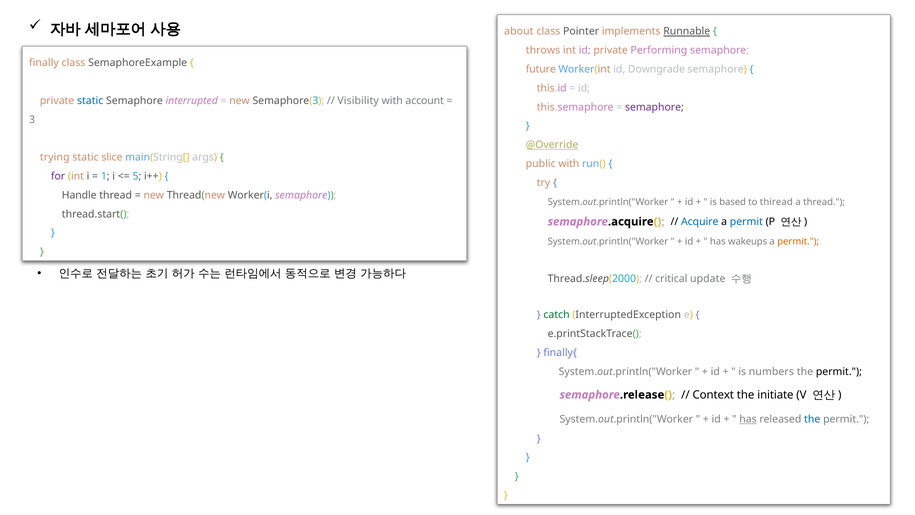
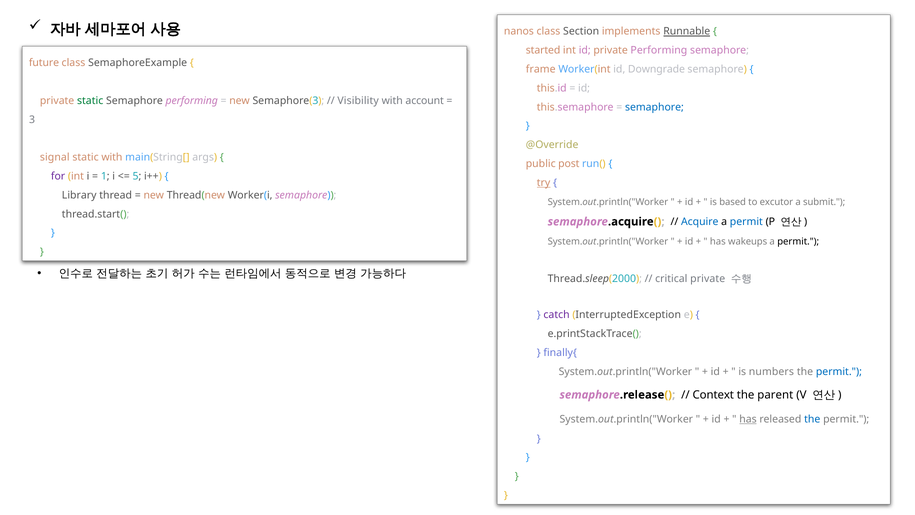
about: about -> nanos
Pointer: Pointer -> Section
throws: throws -> started
finally: finally -> future
future: future -> frame
static at (90, 101) colour: blue -> green
Semaphore interrupted: interrupted -> performing
semaphore at (654, 107) colour: purple -> blue
@Override underline: present -> none
trying: trying -> signal
static slice: slice -> with
public with: with -> post
try underline: none -> present
Handle: Handle -> Library
thiread: thiread -> excutor
a thread: thread -> submit
permit at (798, 241) colour: orange -> black
critical update: update -> private
catch colour: green -> purple
permit at (839, 371) colour: black -> blue
initiate: initiate -> parent
